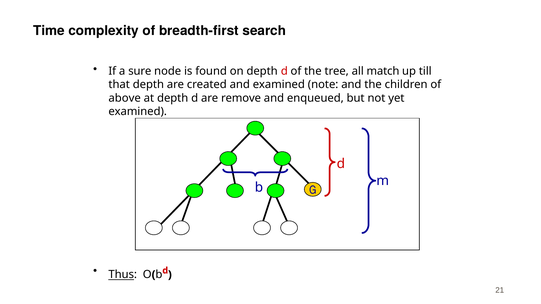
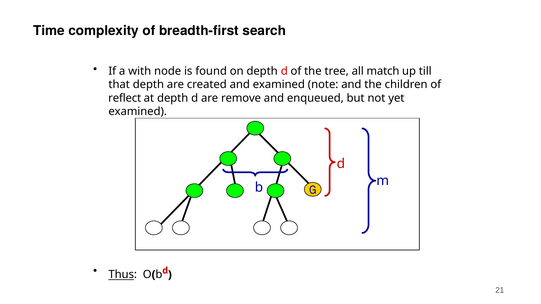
sure: sure -> with
above: above -> reflect
